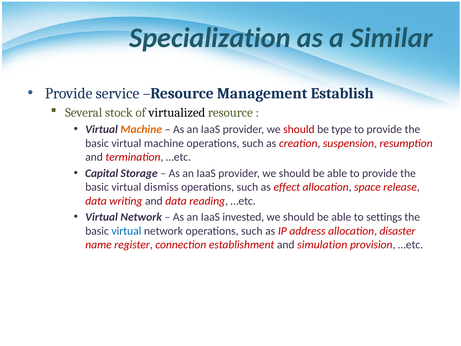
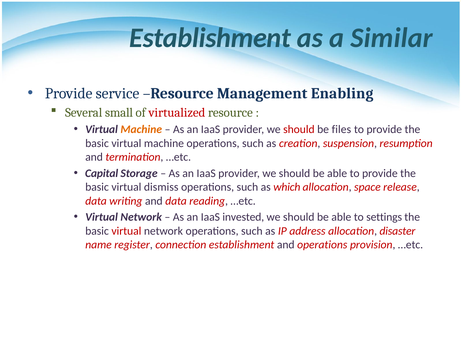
Specialization at (210, 38): Specialization -> Establishment
Establish: Establish -> Enabling
stock: stock -> small
virtualized colour: black -> red
type: type -> files
effect: effect -> which
virtual at (126, 231) colour: blue -> red
and simulation: simulation -> operations
